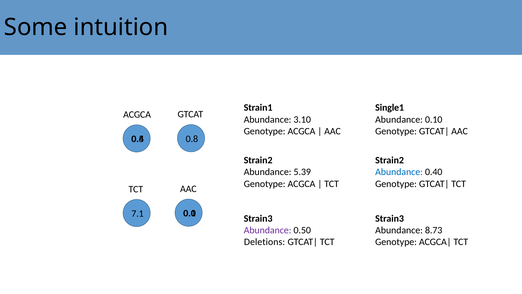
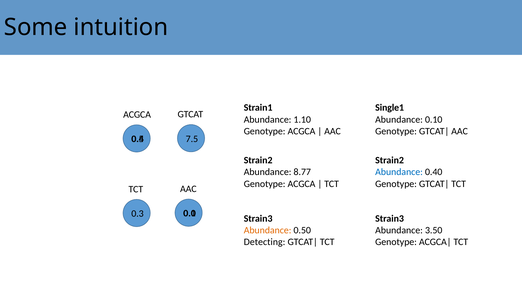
3.10: 3.10 -> 1.10
0.8: 0.8 -> 7.5
5.39: 5.39 -> 8.77
7.1: 7.1 -> 0.3
Abundance at (268, 230) colour: purple -> orange
8.73: 8.73 -> 3.50
Deletions: Deletions -> Detecting
